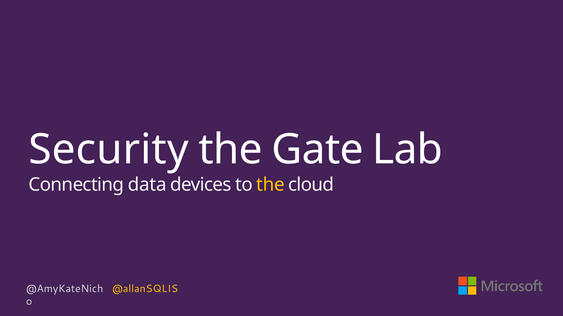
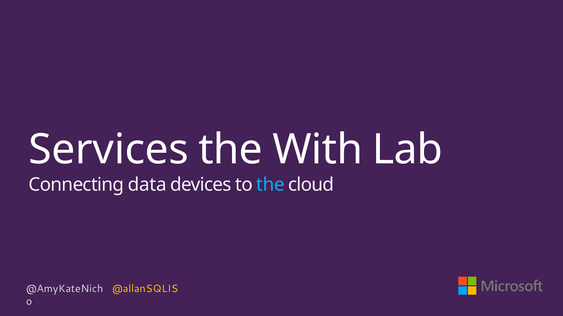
Security: Security -> Services
Gate: Gate -> With
the at (271, 185) colour: yellow -> light blue
